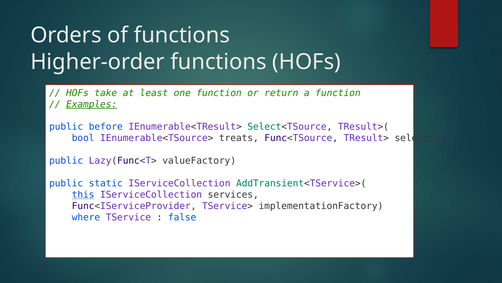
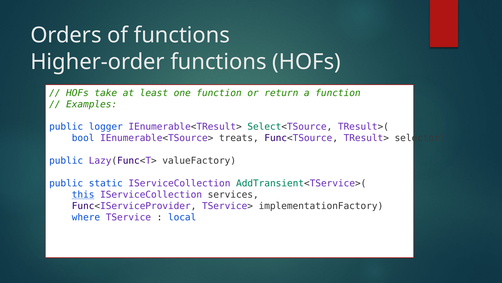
Examples underline: present -> none
before: before -> logger
false: false -> local
